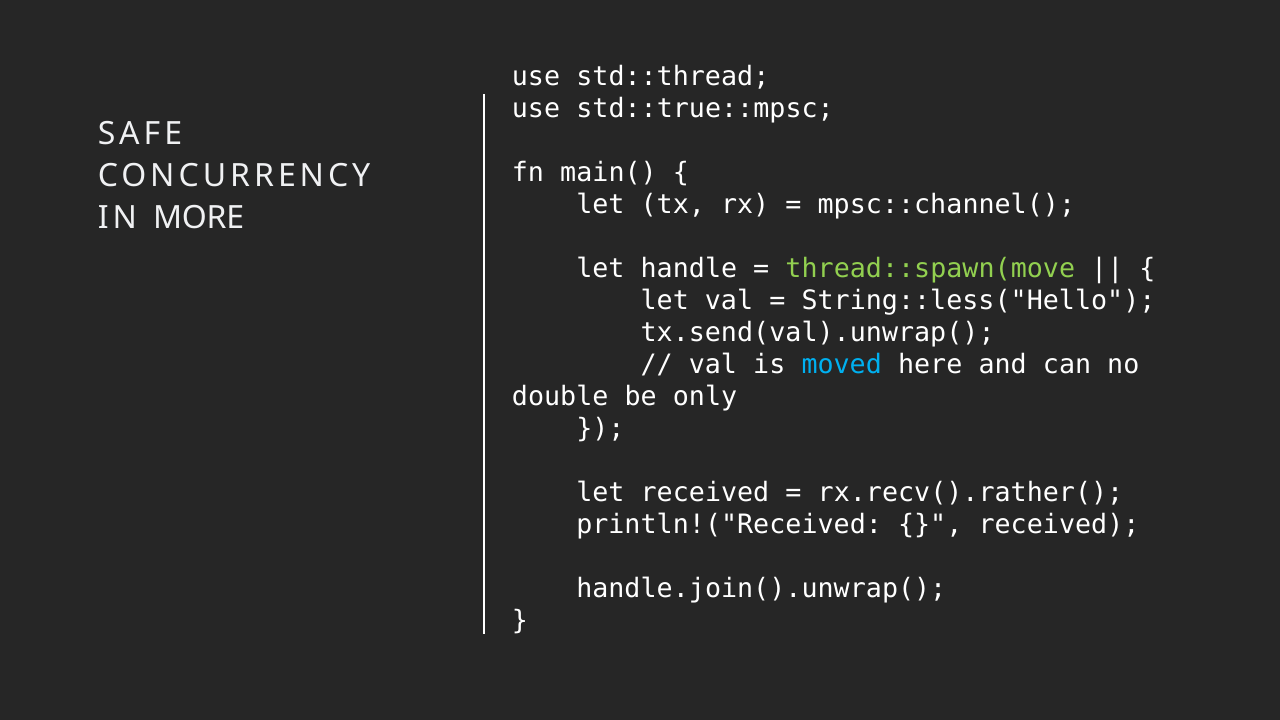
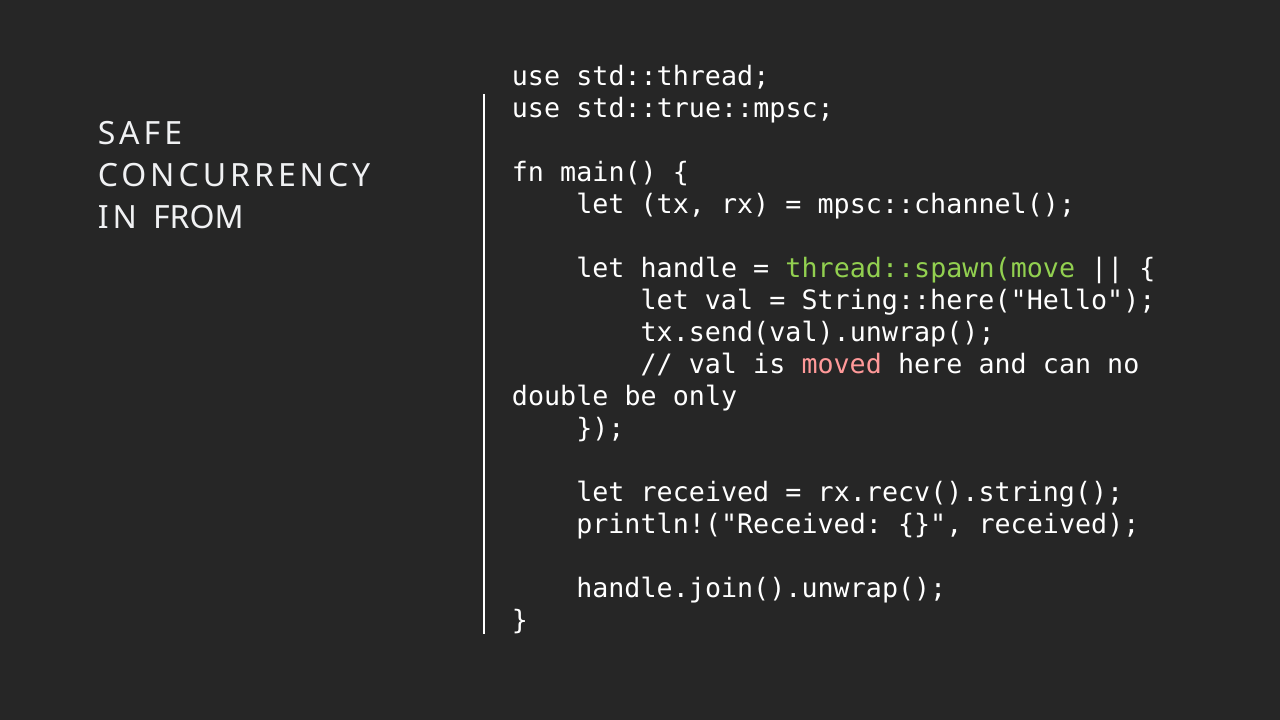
MORE: MORE -> FROM
String::less("Hello: String::less("Hello -> String::here("Hello
moved colour: light blue -> pink
rx.recv().rather(: rx.recv().rather( -> rx.recv().string(
